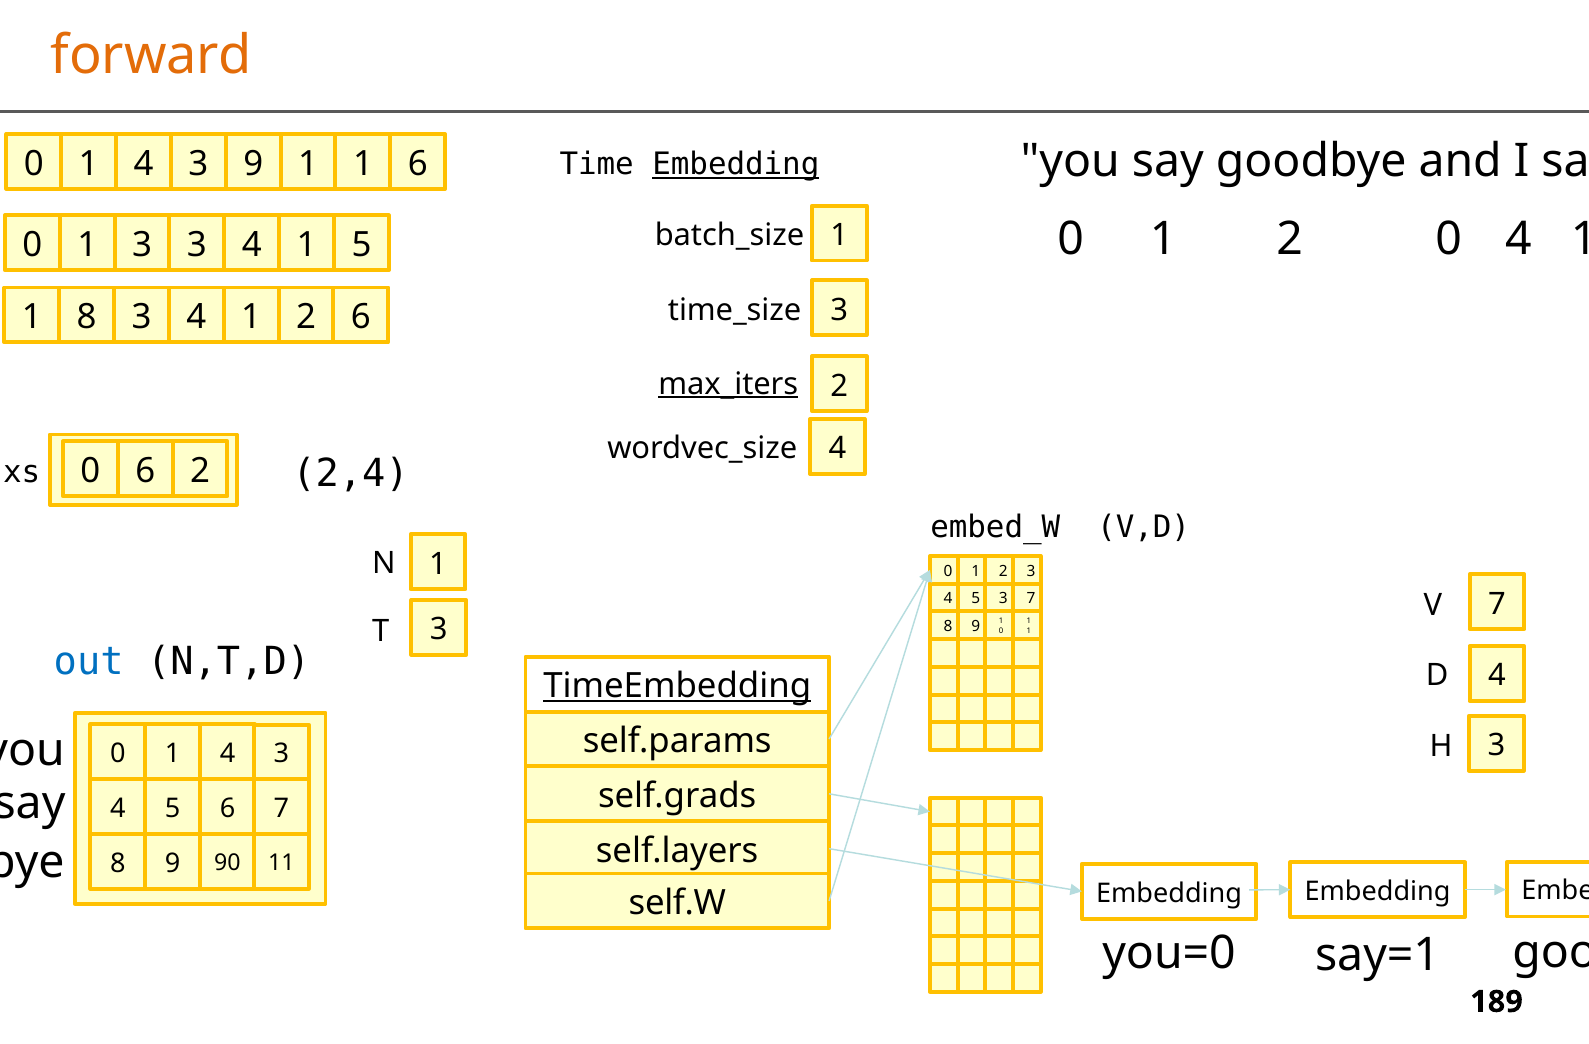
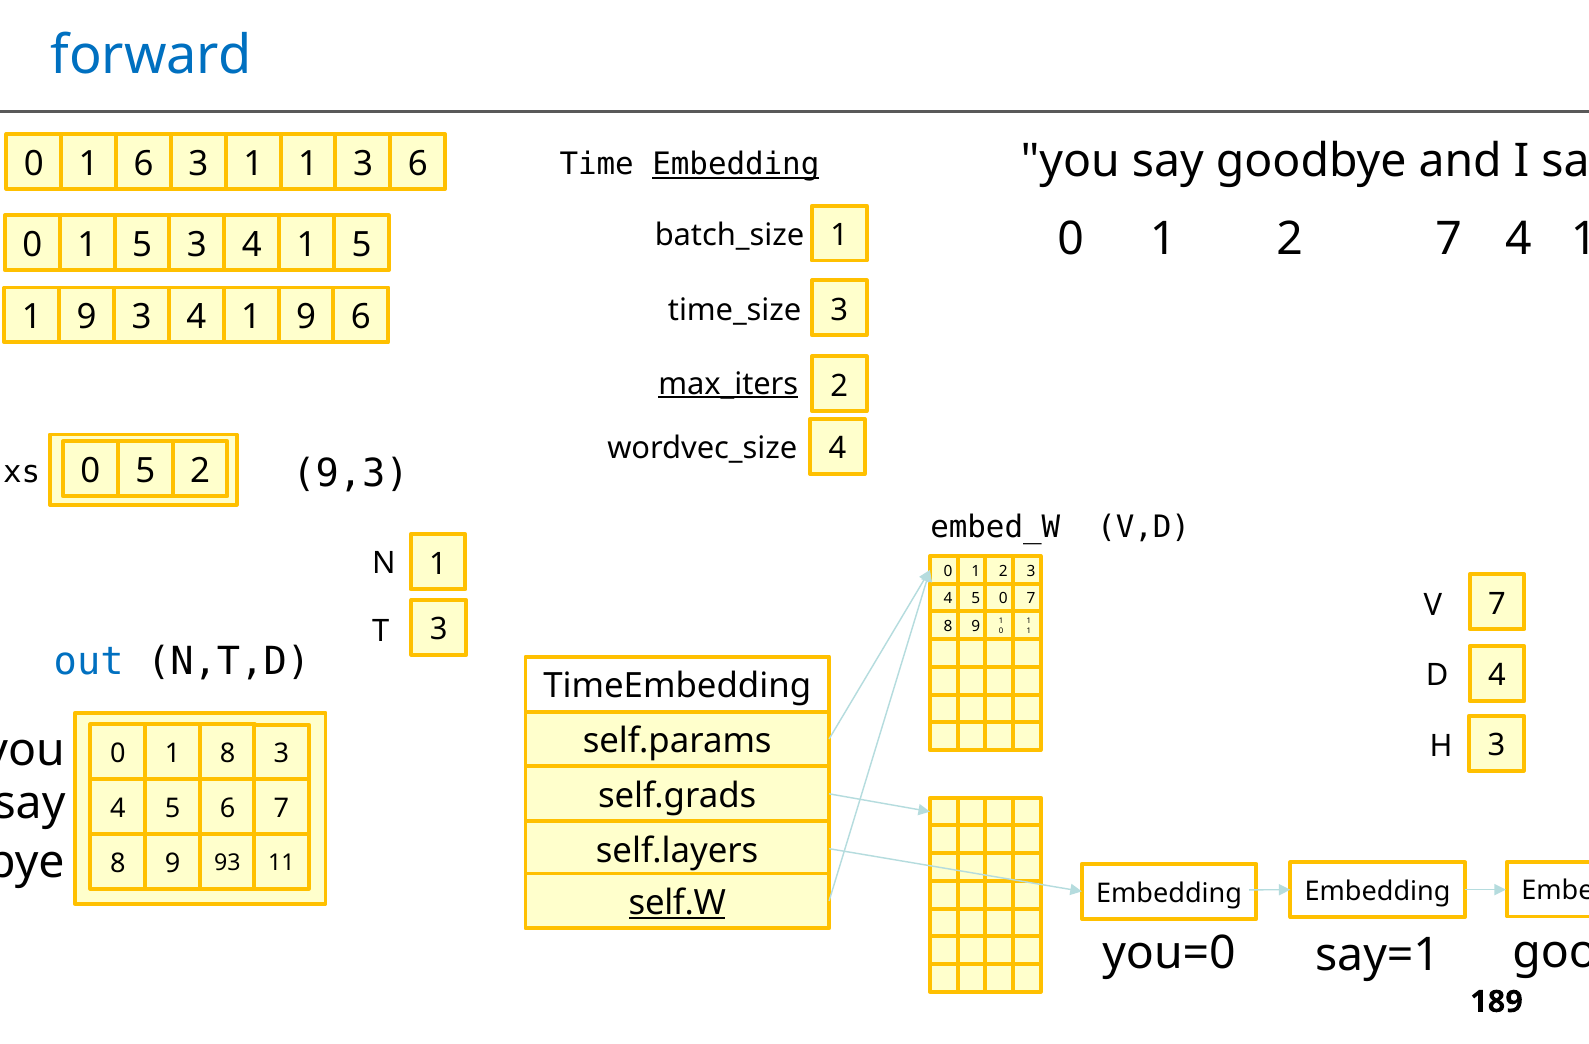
forward colour: orange -> blue
4 at (144, 164): 4 -> 6
3 9: 9 -> 1
1 at (363, 164): 1 -> 3
2 0: 0 -> 7
0 1 3: 3 -> 5
8 at (87, 317): 8 -> 9
4 1 2: 2 -> 9
2,4: 2,4 -> 9,3
0 6: 6 -> 5
5 3: 3 -> 0
TimeEmbedding underline: present -> none
4 at (228, 753): 4 -> 8
90: 90 -> 93
self.W underline: none -> present
